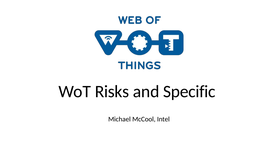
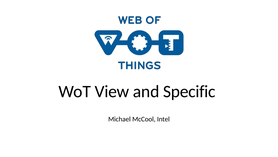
Risks: Risks -> View
